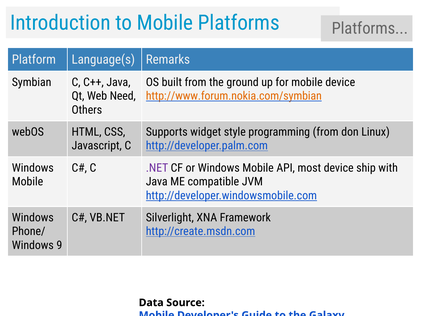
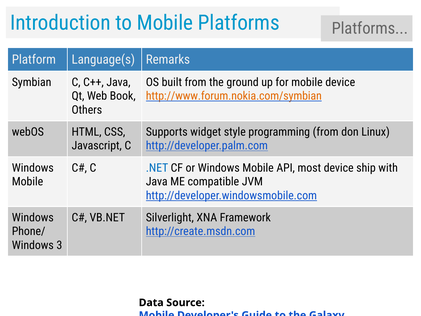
Need: Need -> Book
.NET colour: purple -> blue
9: 9 -> 3
